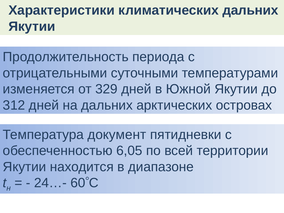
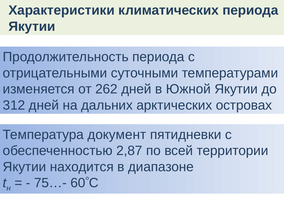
климатических дальних: дальних -> периода
329: 329 -> 262
6,05: 6,05 -> 2,87
24…-: 24…- -> 75…-
